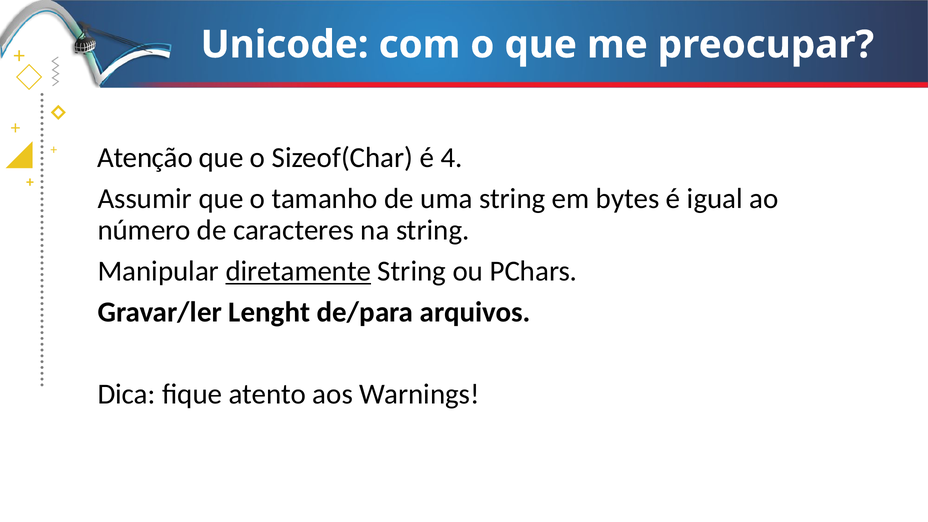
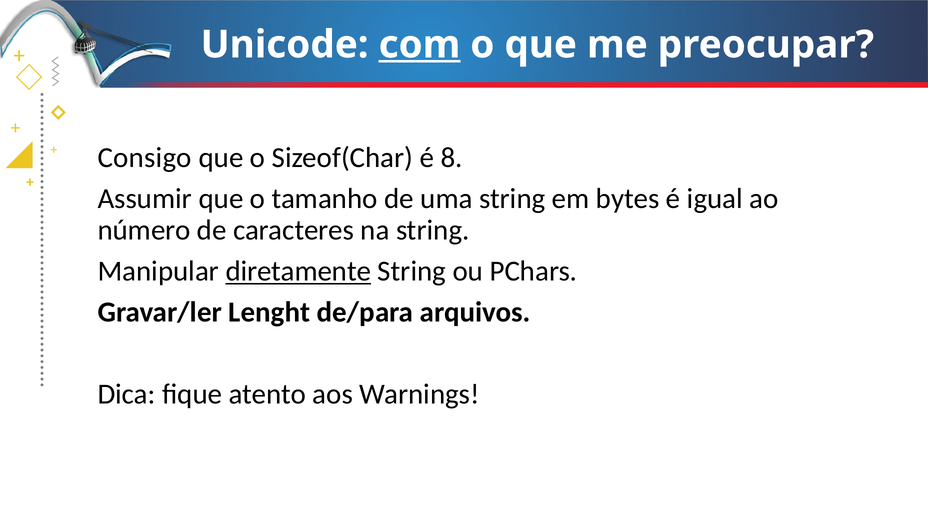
com underline: none -> present
Atenção: Atenção -> Consigo
4: 4 -> 8
